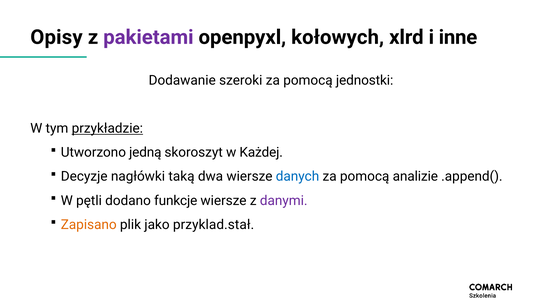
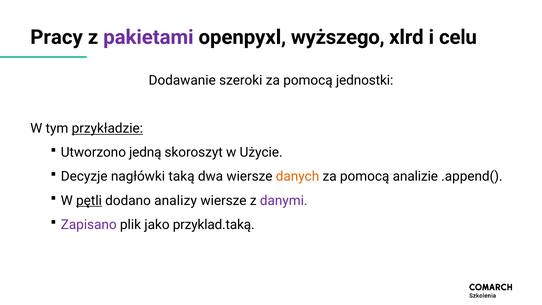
Opisy: Opisy -> Pracy
kołowych: kołowych -> wyższego
inne: inne -> celu
Każdej: Każdej -> Użycie
danych colour: blue -> orange
pętli underline: none -> present
funkcje: funkcje -> analizy
Zapisano colour: orange -> purple
przyklad.stał: przyklad.stał -> przyklad.taką
